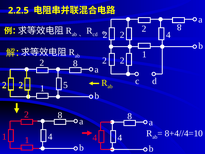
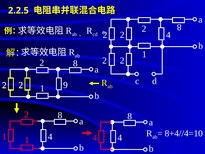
5: 5 -> 9
